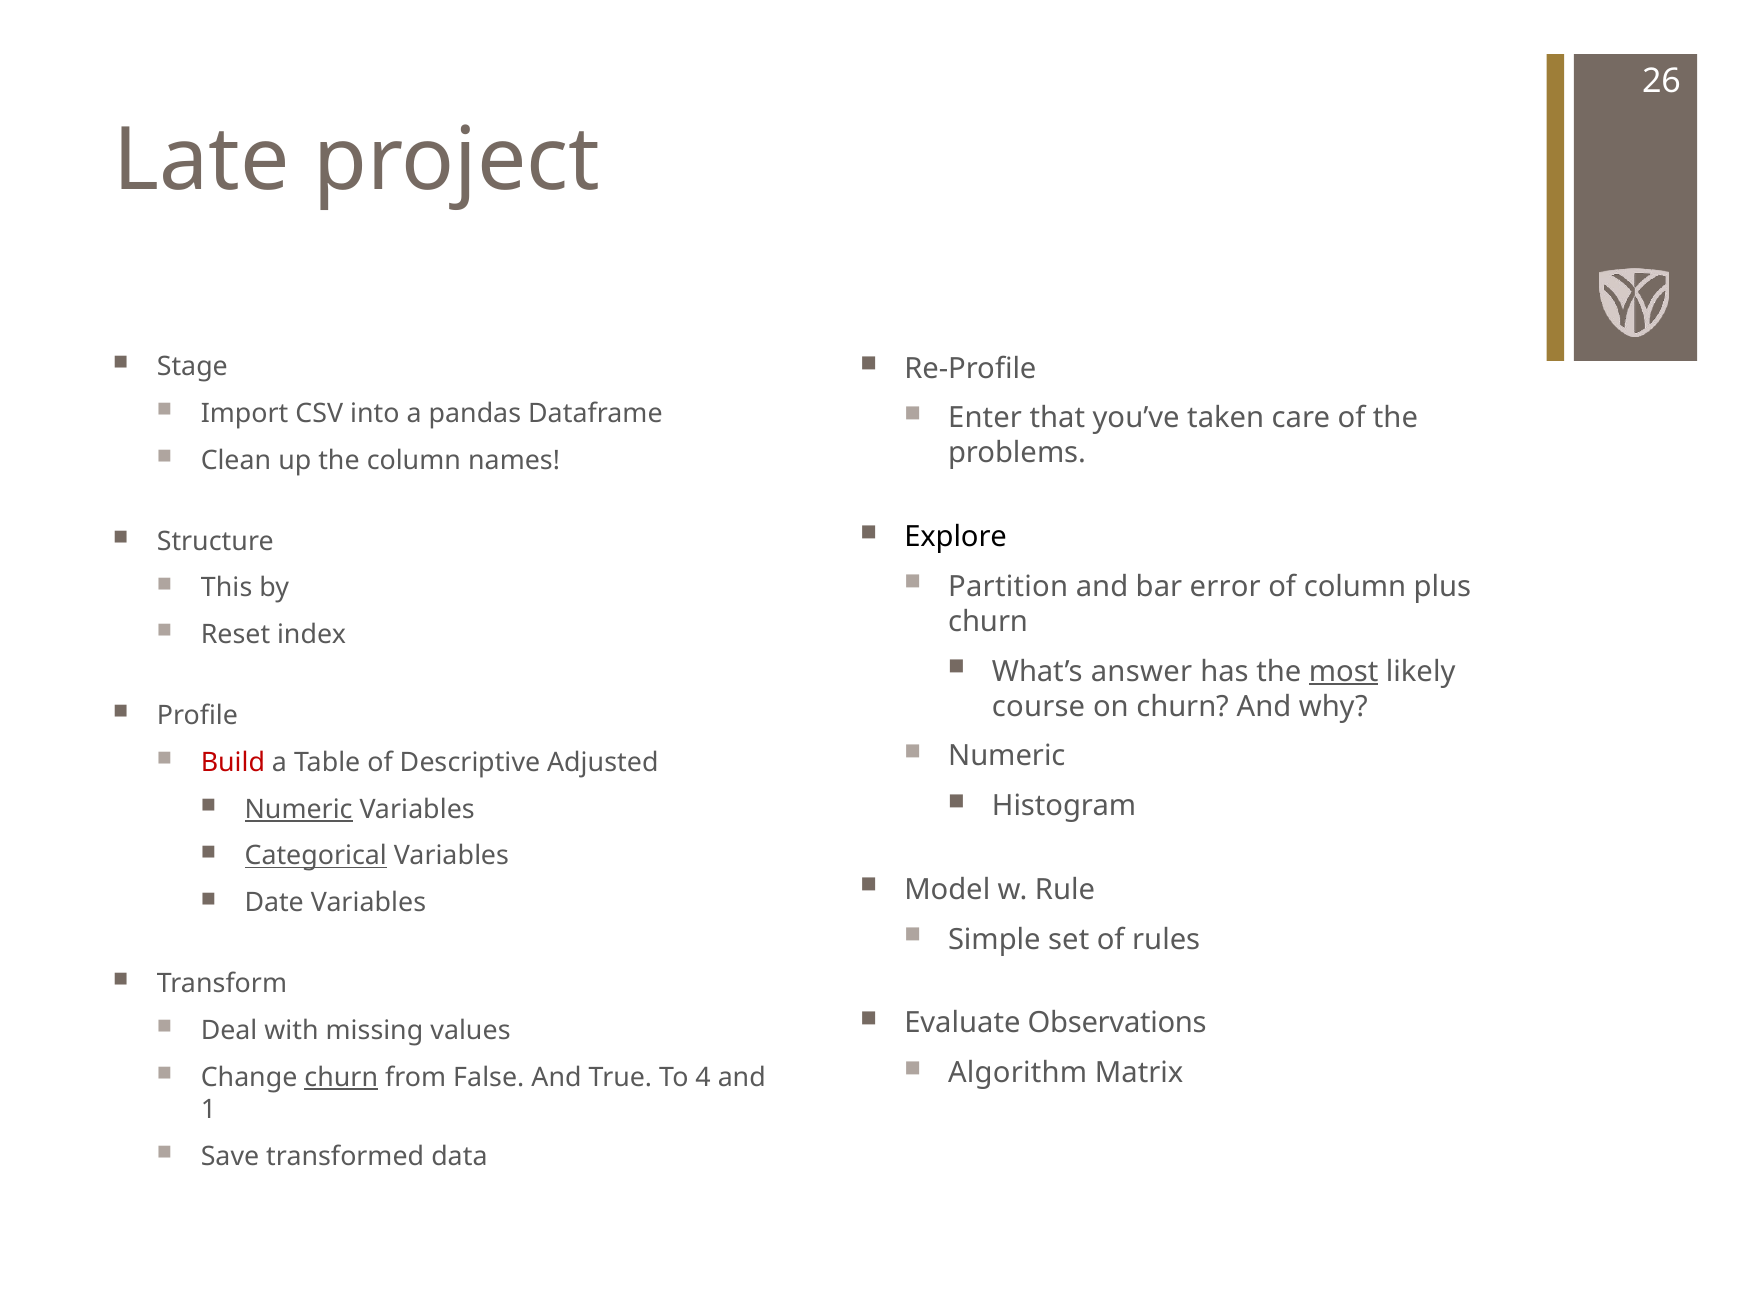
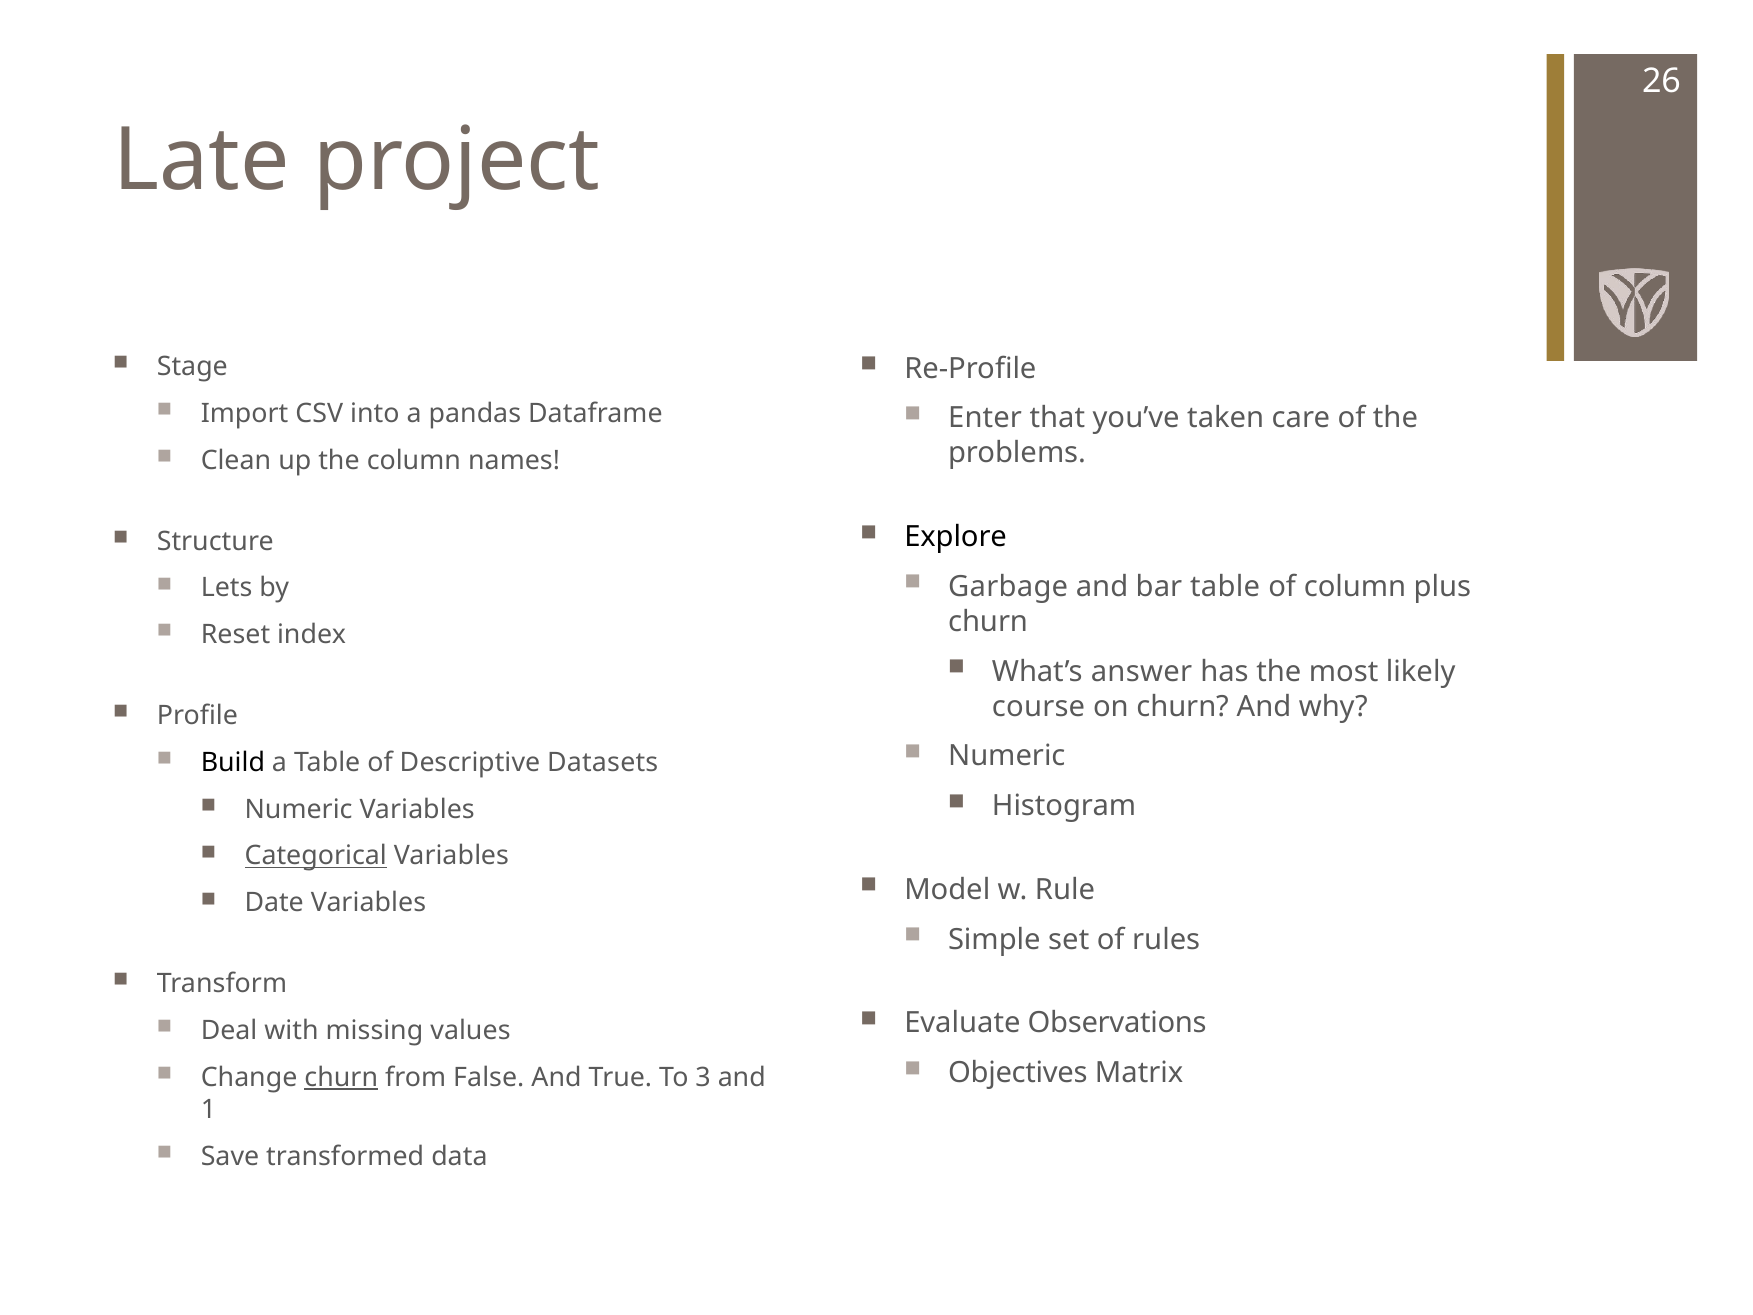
Partition: Partition -> Garbage
bar error: error -> table
This: This -> Lets
most underline: present -> none
Build colour: red -> black
Adjusted: Adjusted -> Datasets
Numeric at (299, 809) underline: present -> none
Algorithm: Algorithm -> Objectives
4: 4 -> 3
